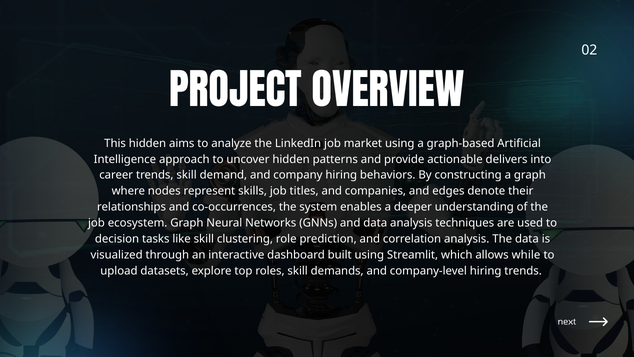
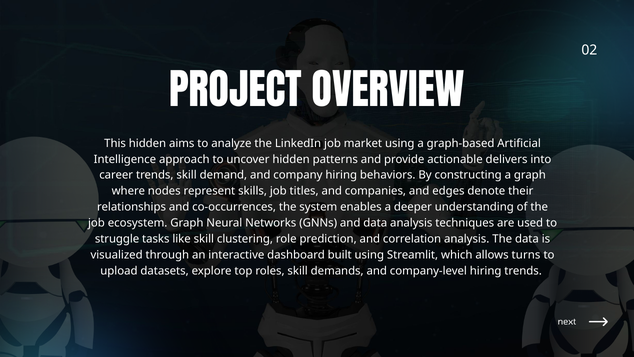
decision: decision -> struggle
while: while -> turns
